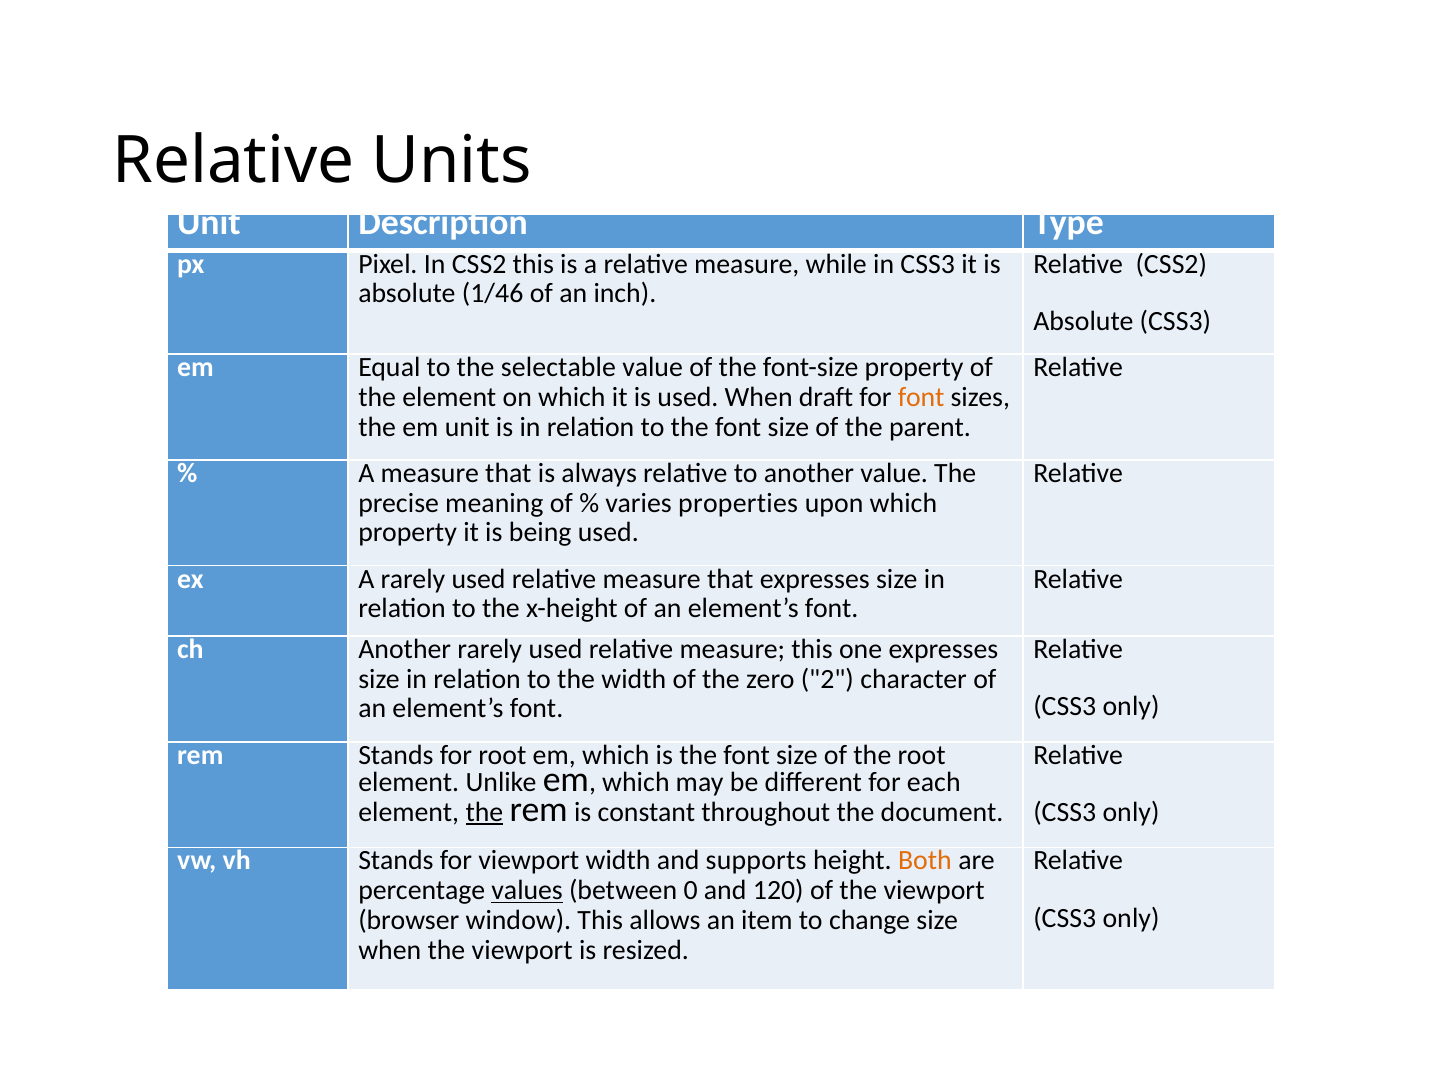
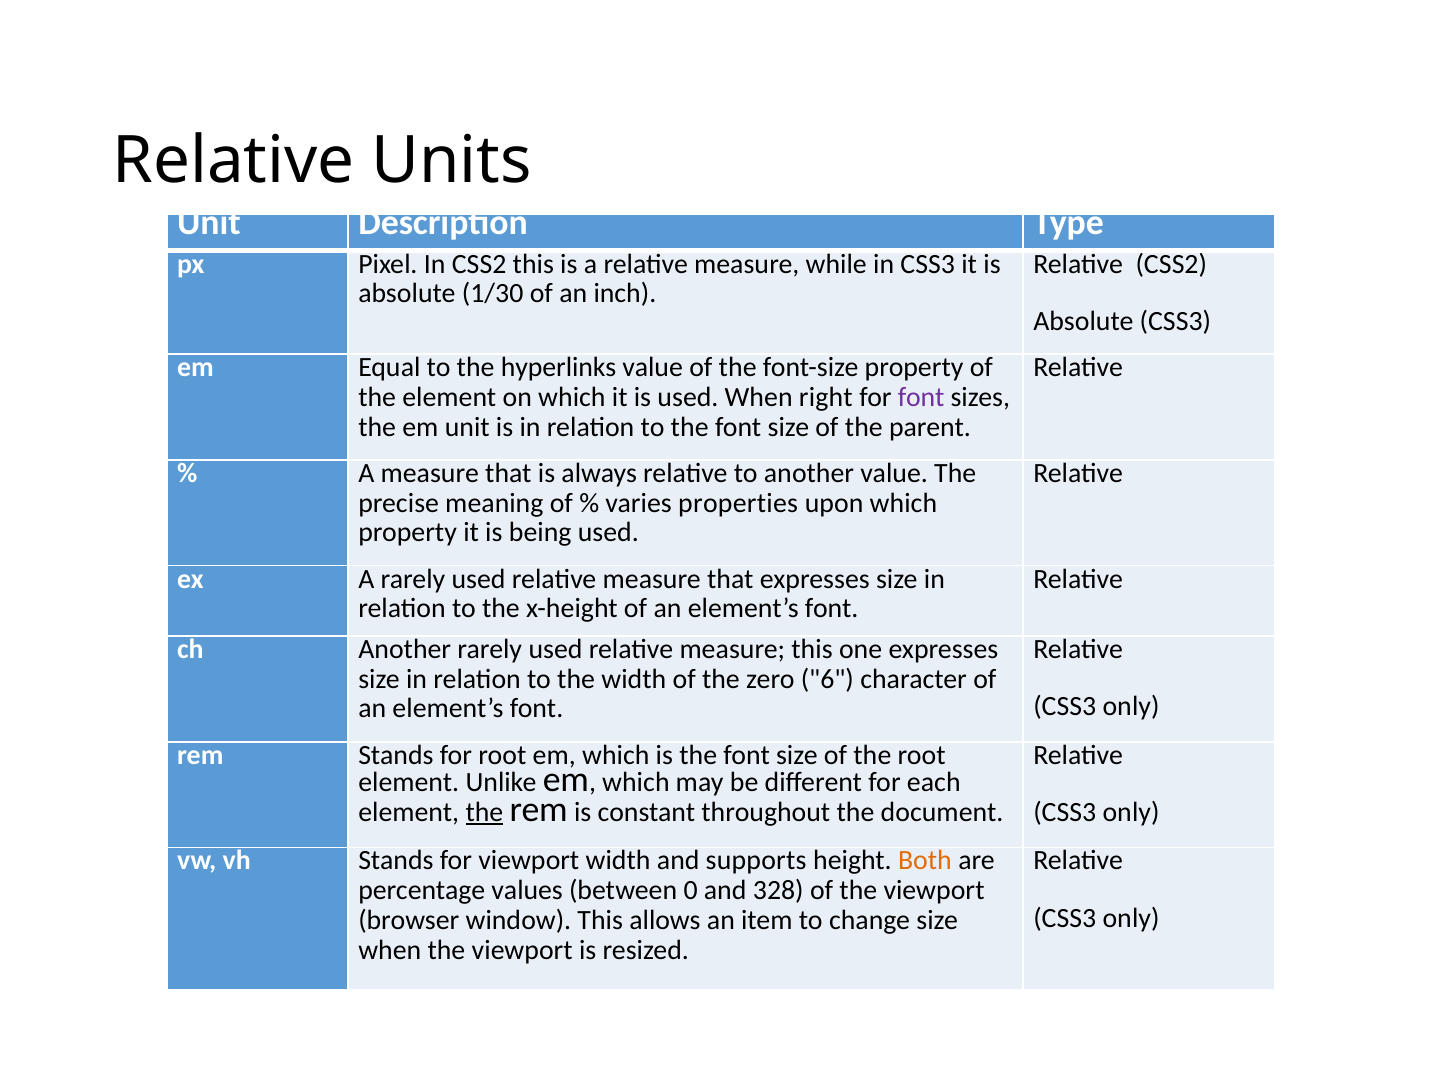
1/46: 1/46 -> 1/30
selectable: selectable -> hyperlinks
draft: draft -> right
font at (921, 397) colour: orange -> purple
2: 2 -> 6
values underline: present -> none
120: 120 -> 328
